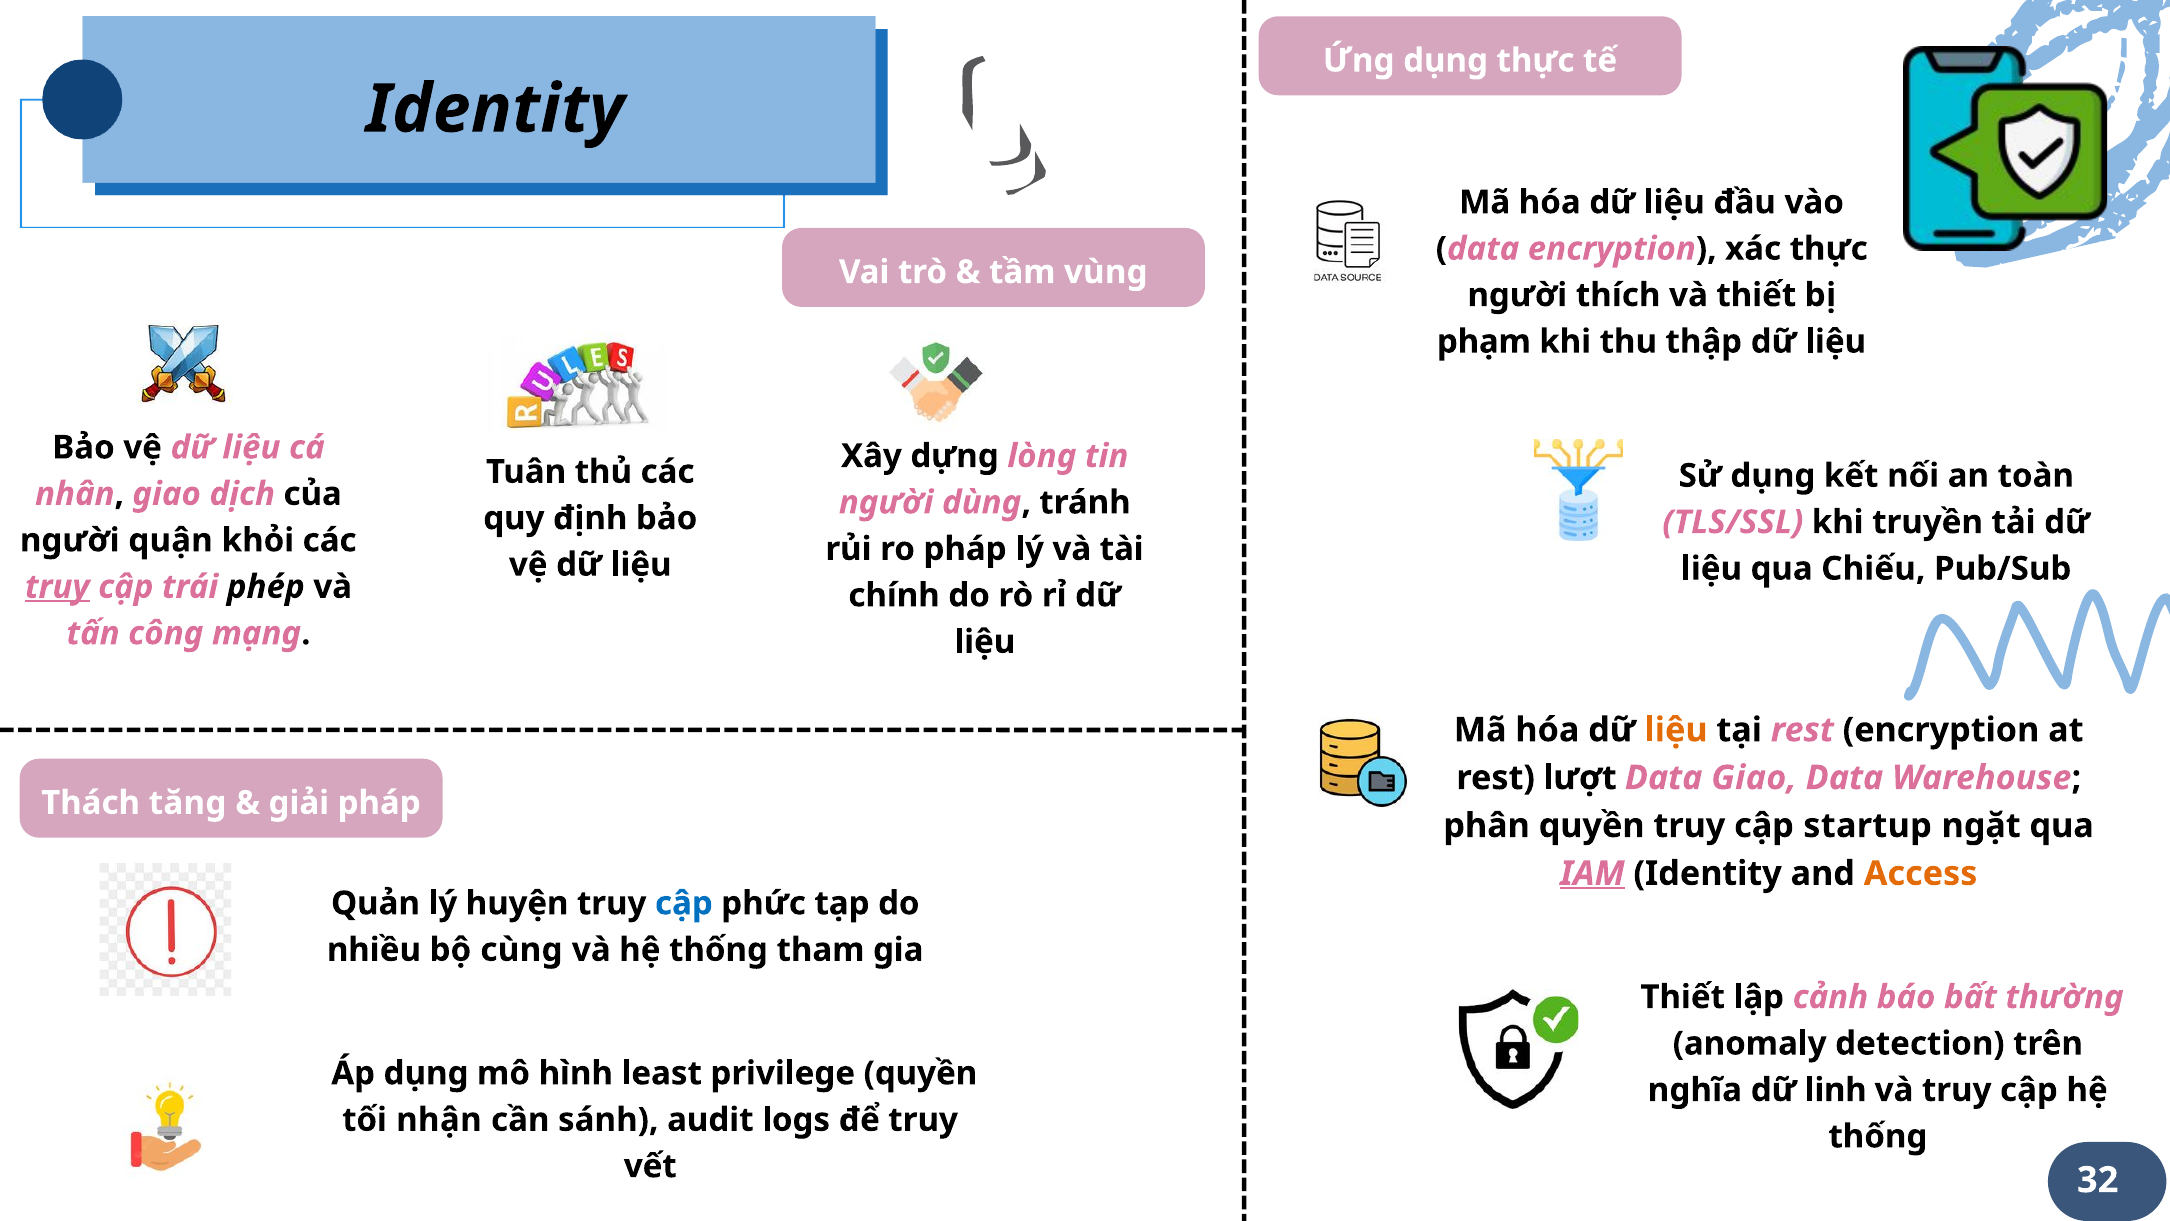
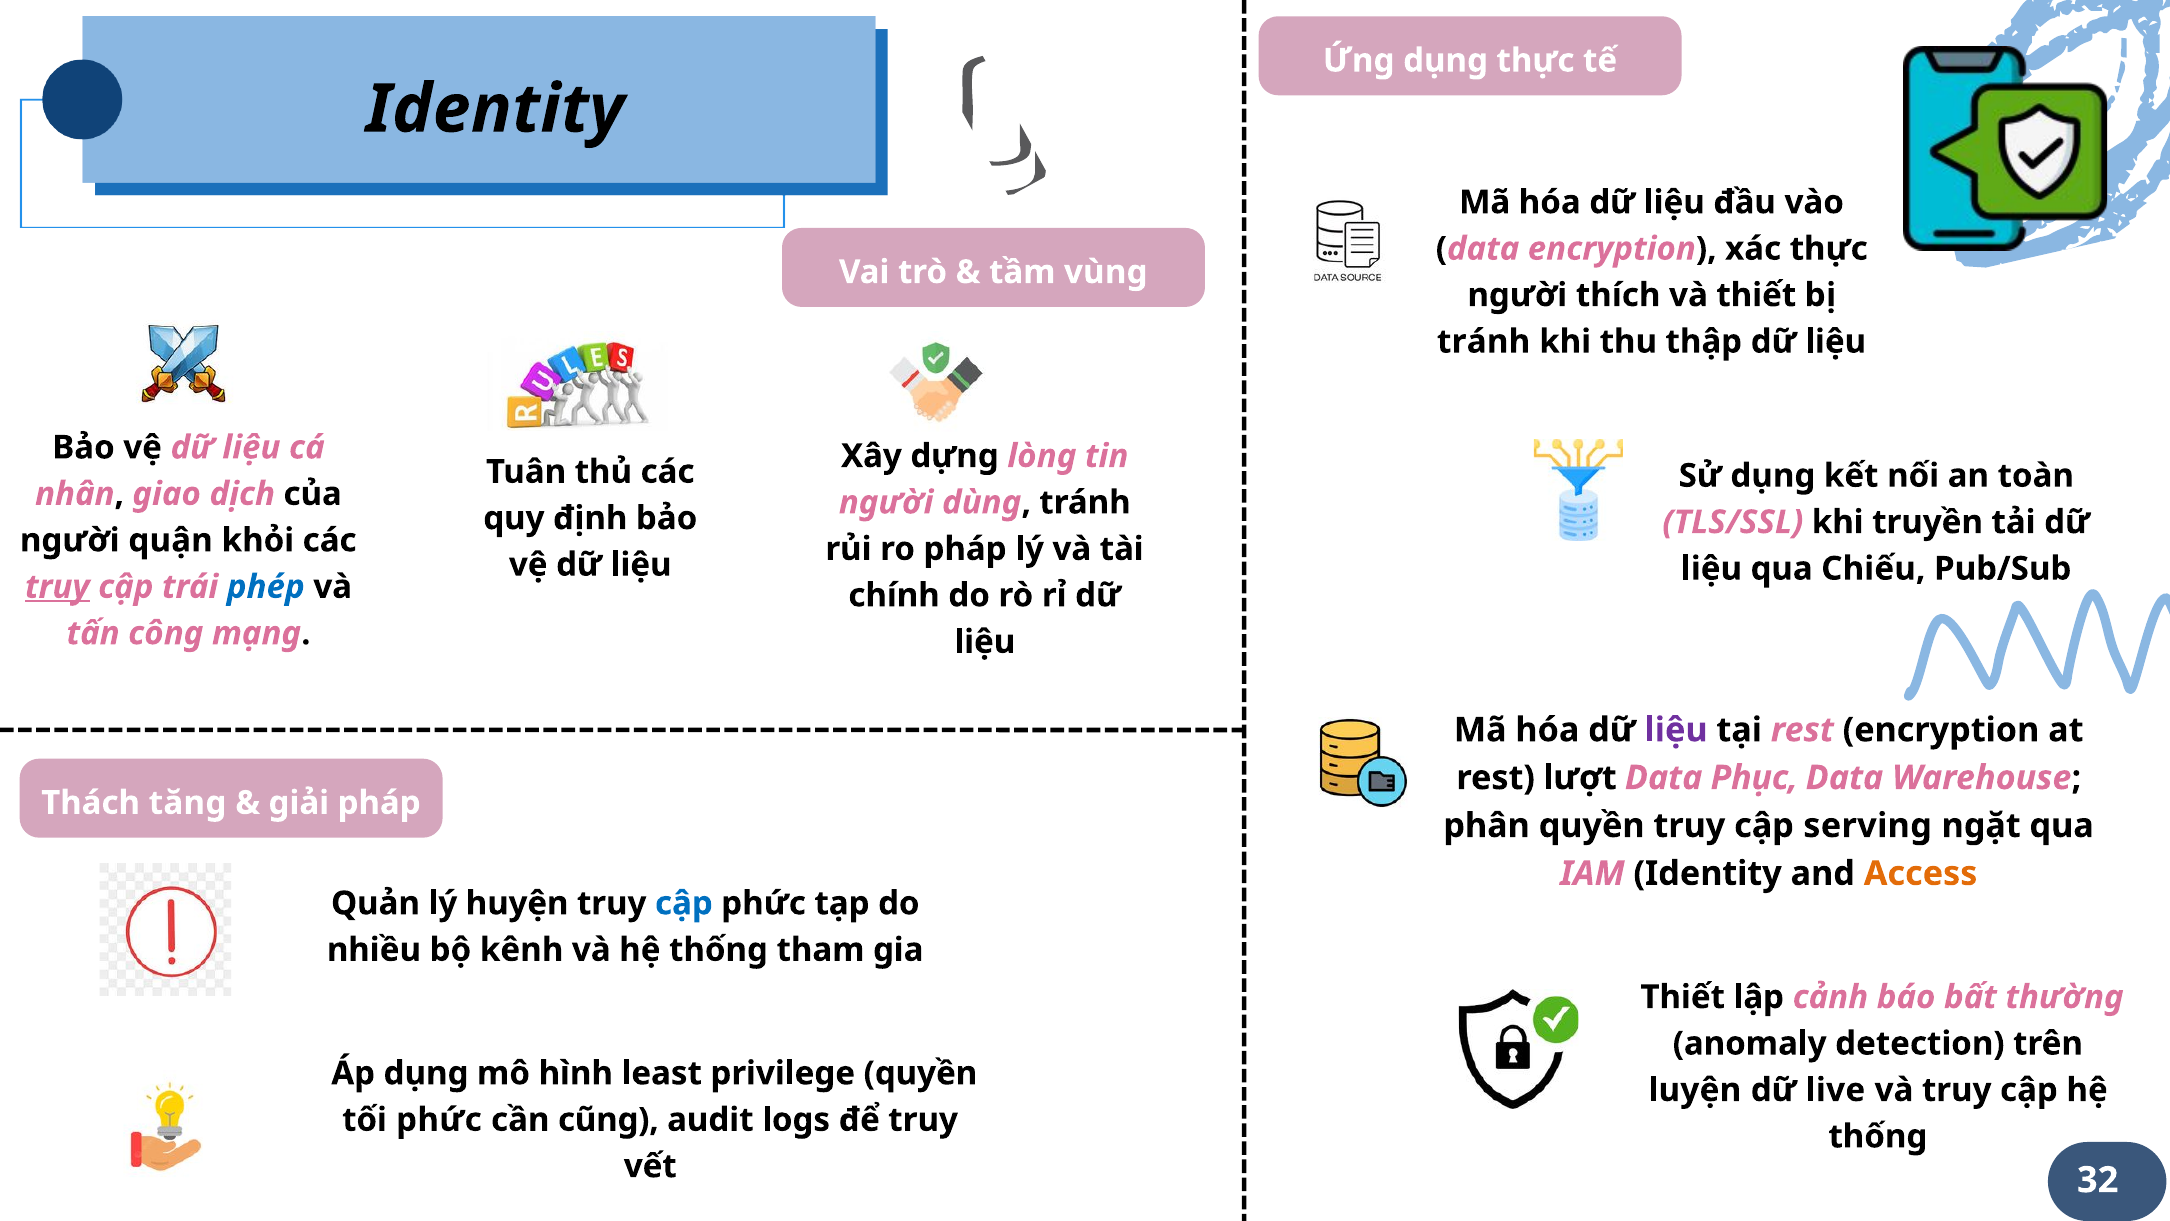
phạm at (1484, 342): phạm -> tránh
phép colour: black -> blue
liệu at (1676, 730) colour: orange -> purple
Data Giao: Giao -> Phục
startup: startup -> serving
IAM underline: present -> none
cùng: cùng -> kênh
nghĩa: nghĩa -> luyện
linh: linh -> live
tối nhận: nhận -> phức
sánh: sánh -> cũng
